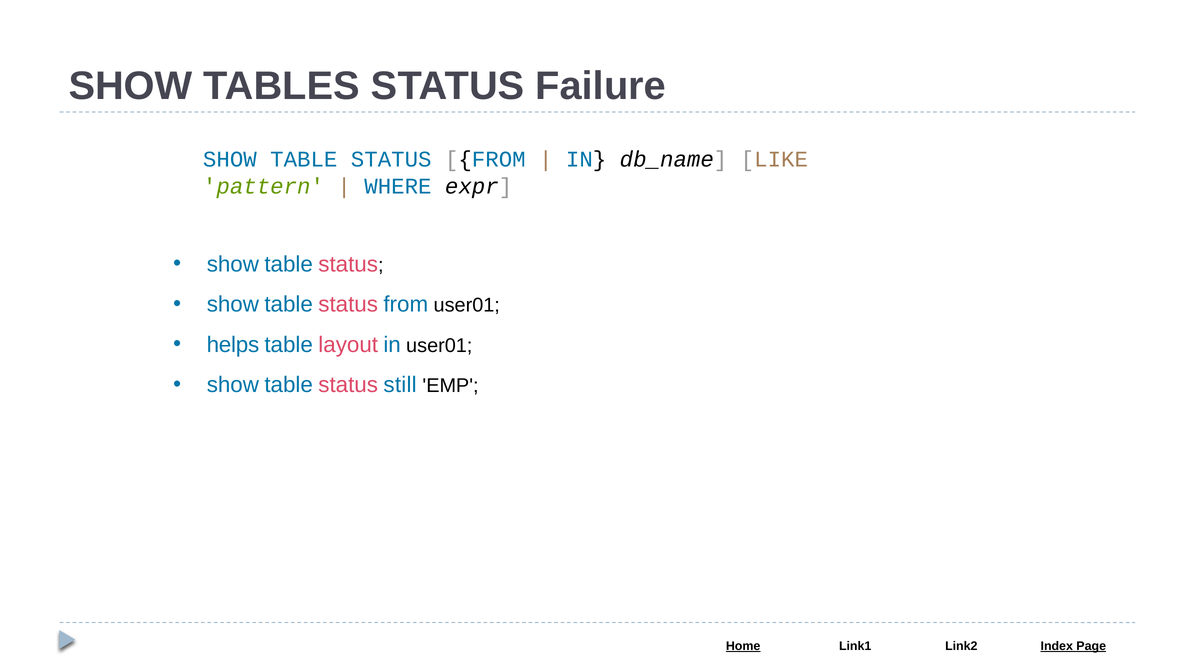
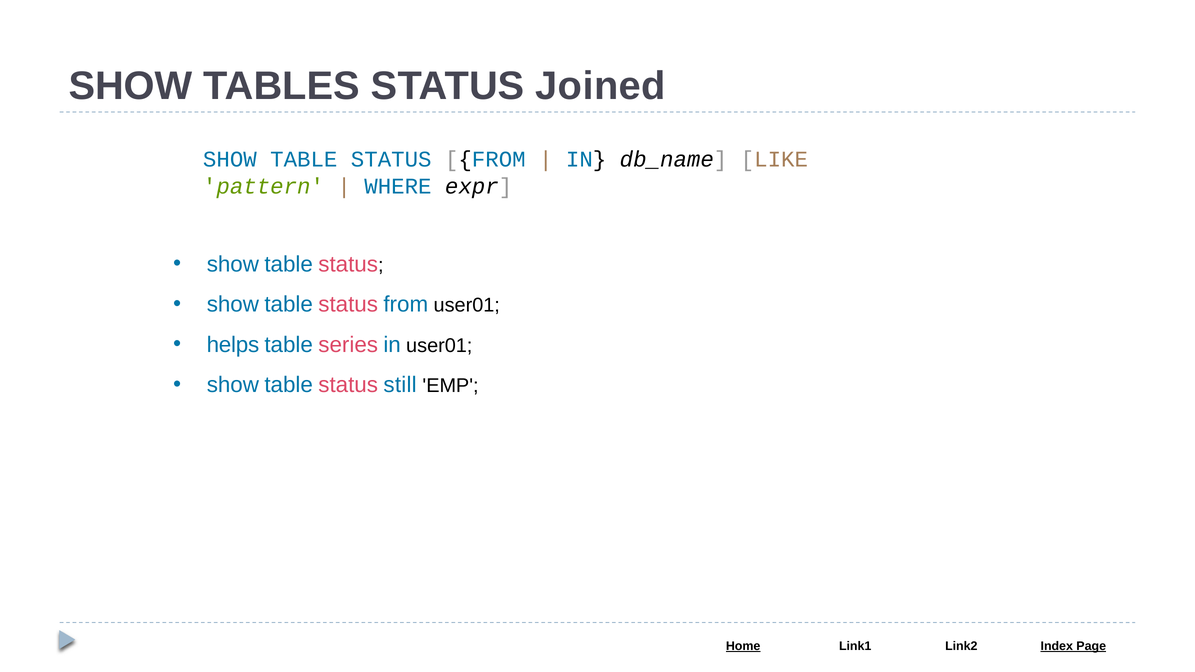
Failure: Failure -> Joined
layout: layout -> series
